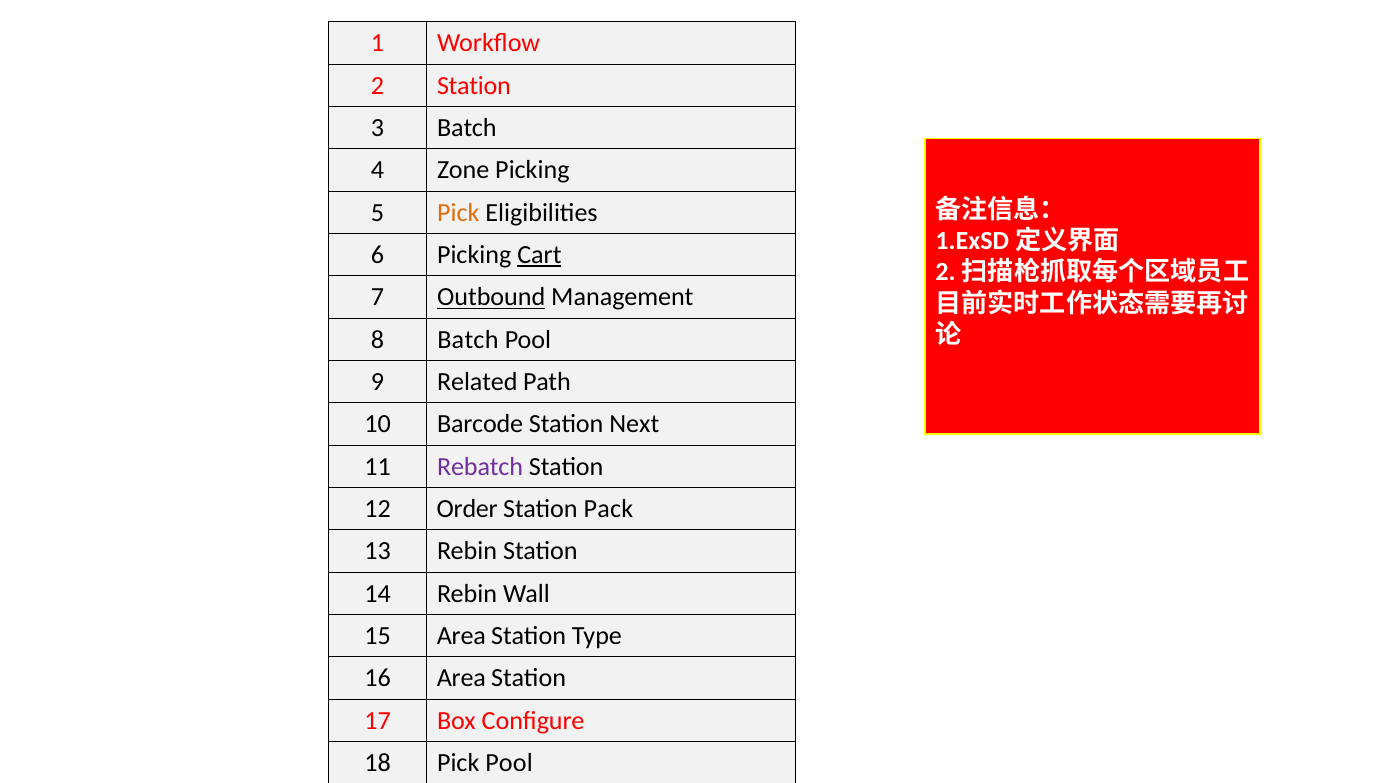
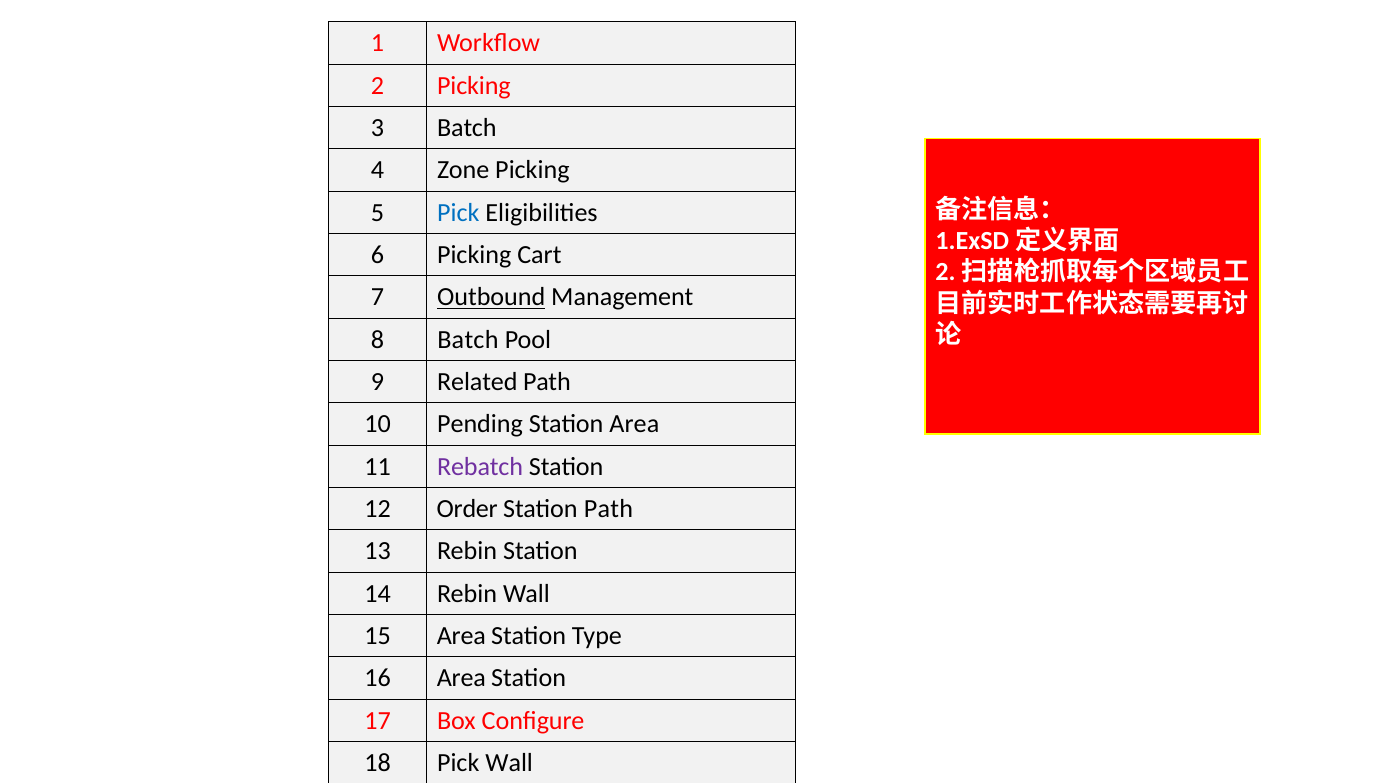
2 Station: Station -> Picking
Pick at (458, 213) colour: orange -> blue
Cart underline: present -> none
Barcode: Barcode -> Pending
Station Next: Next -> Area
Station Pack: Pack -> Path
Pick Pool: Pool -> Wall
